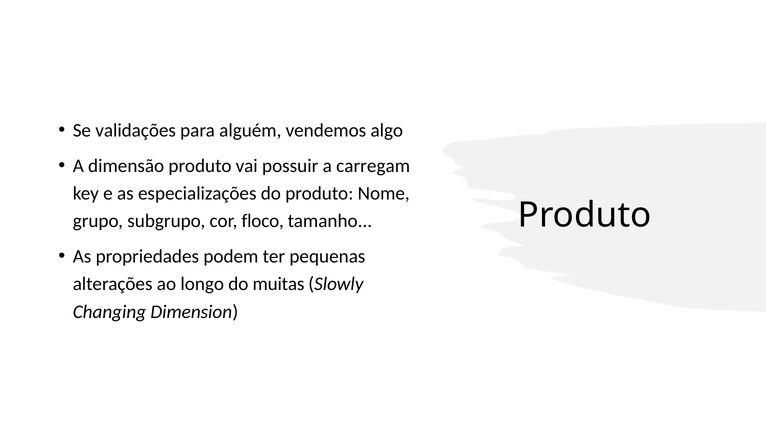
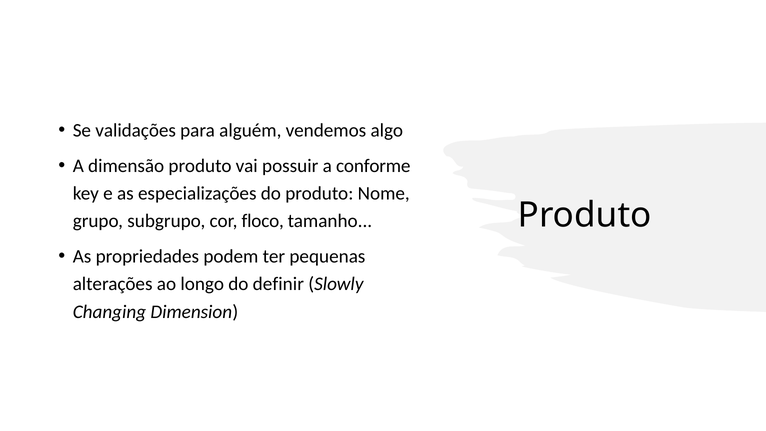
carregam: carregam -> conforme
muitas: muitas -> definir
